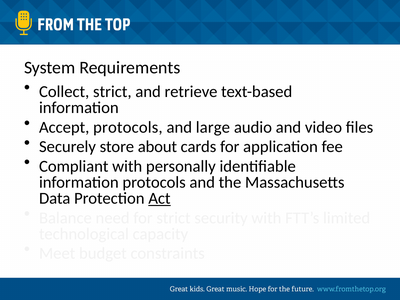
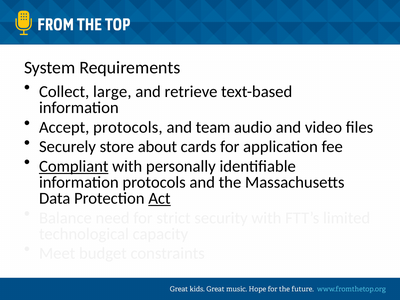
Collect strict: strict -> large
large: large -> team
Compliant underline: none -> present
